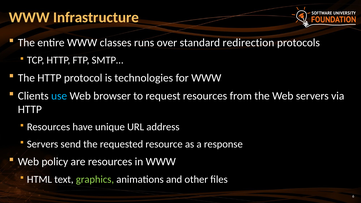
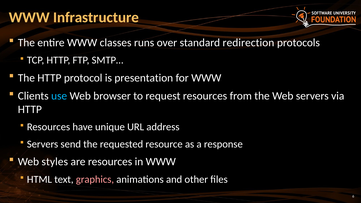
technologies: technologies -> presentation
policy: policy -> styles
graphics colour: light green -> pink
